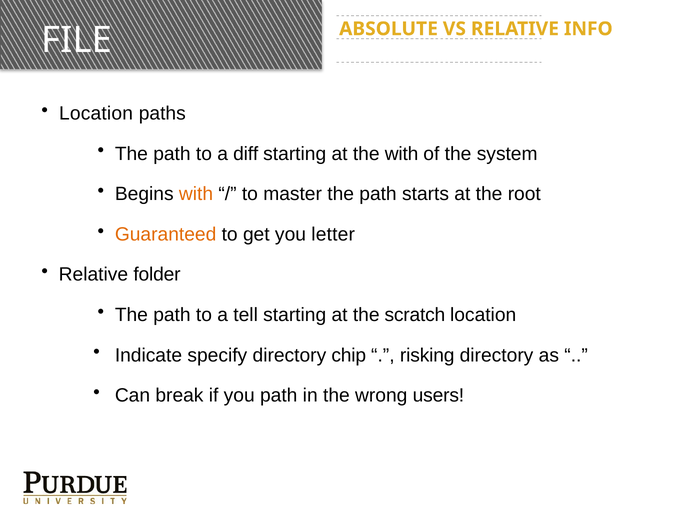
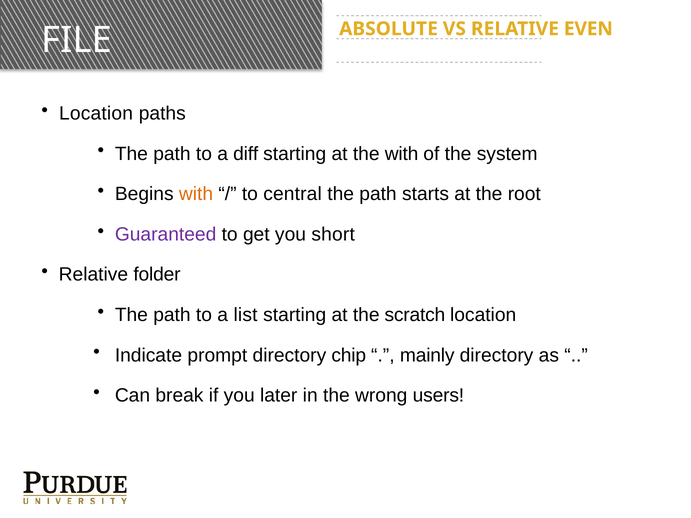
INFO: INFO -> EVEN
master: master -> central
Guaranteed colour: orange -> purple
letter: letter -> short
tell: tell -> list
specify: specify -> prompt
risking: risking -> mainly
you path: path -> later
